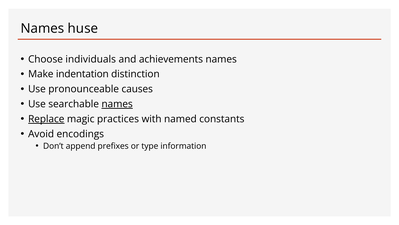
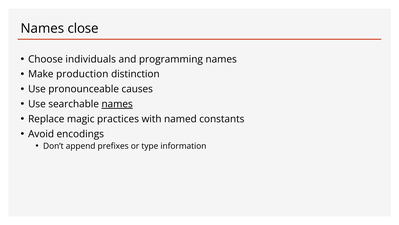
huse: huse -> close
achievements: achievements -> programming
indentation: indentation -> production
Replace underline: present -> none
